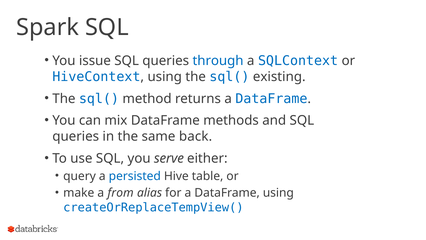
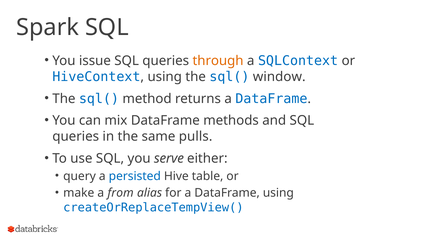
through colour: blue -> orange
existing: existing -> window
back: back -> pulls
